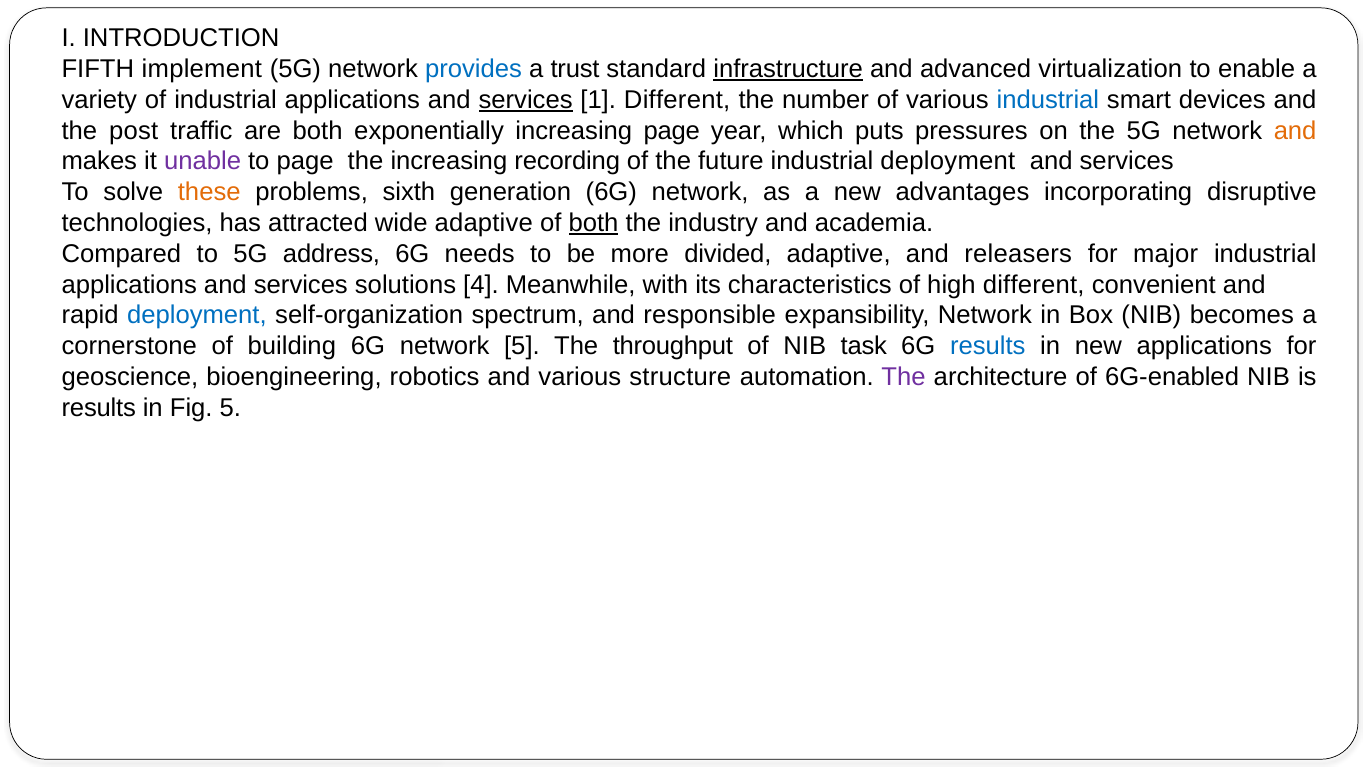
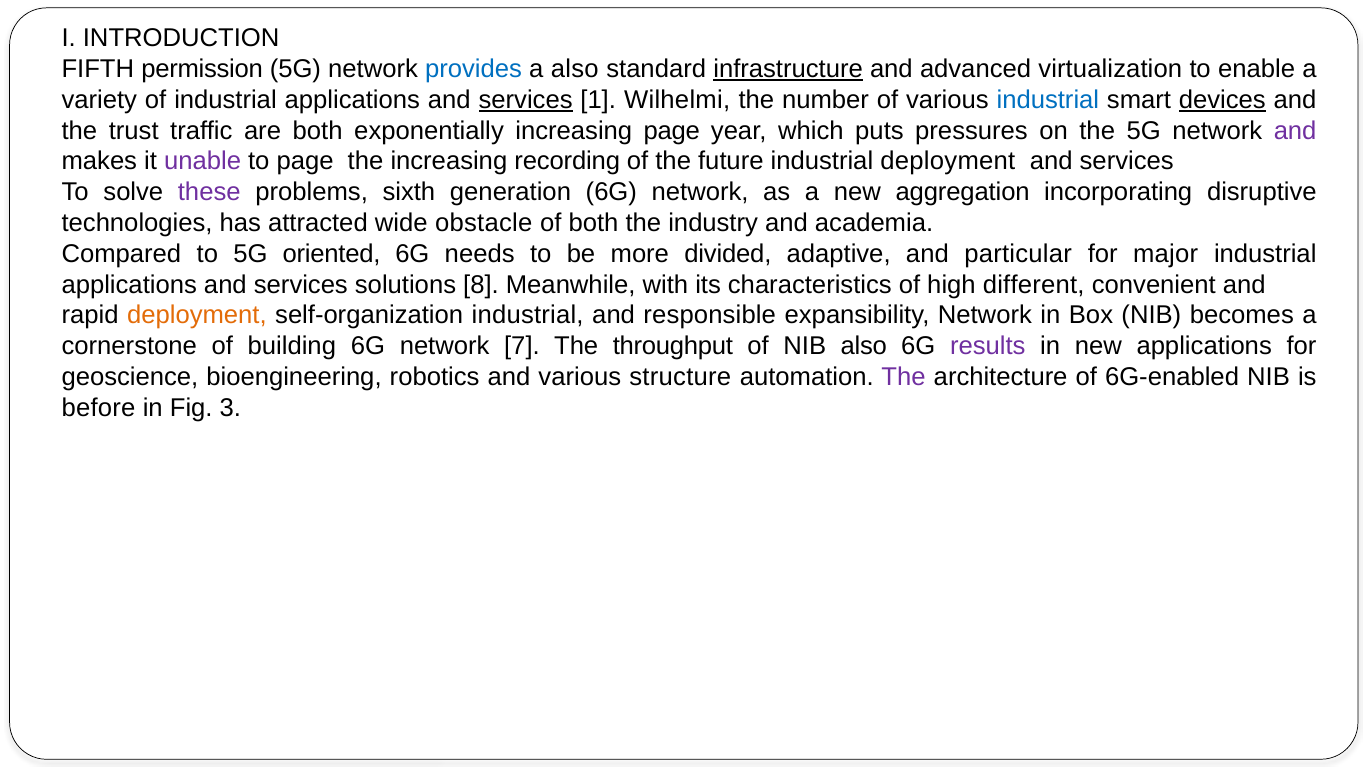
implement: implement -> permission
a trust: trust -> also
1 Different: Different -> Wilhelmi
devices underline: none -> present
post: post -> trust
and at (1295, 131) colour: orange -> purple
these colour: orange -> purple
advantages: advantages -> aggregation
wide adaptive: adaptive -> obstacle
both at (594, 223) underline: present -> none
address: address -> oriented
releasers: releasers -> particular
4: 4 -> 8
deployment at (197, 315) colour: blue -> orange
self-organization spectrum: spectrum -> industrial
network 5: 5 -> 7
NIB task: task -> also
results at (988, 346) colour: blue -> purple
results at (99, 408): results -> before
Fig 5: 5 -> 3
